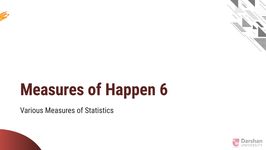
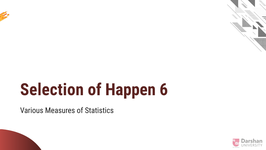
Measures at (52, 89): Measures -> Selection
